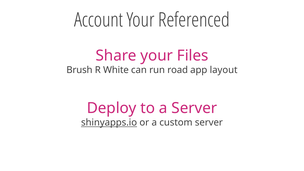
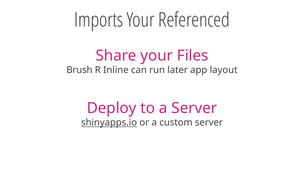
Account: Account -> Imports
White: White -> Inline
road: road -> later
